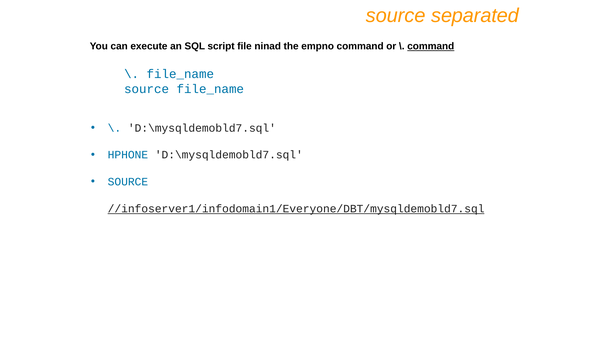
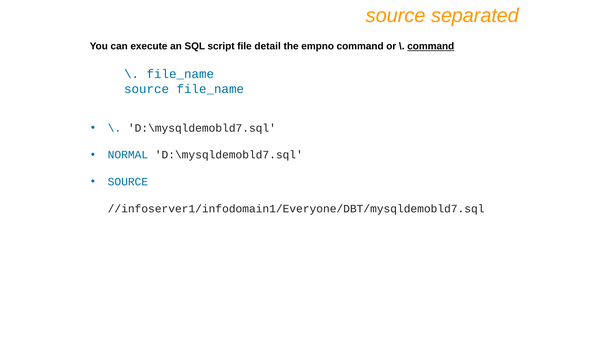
ninad: ninad -> detail
HPHONE: HPHONE -> NORMAL
//infoserver1/infodomain1/Everyone/DBT/mysqldemobld7.sql underline: present -> none
